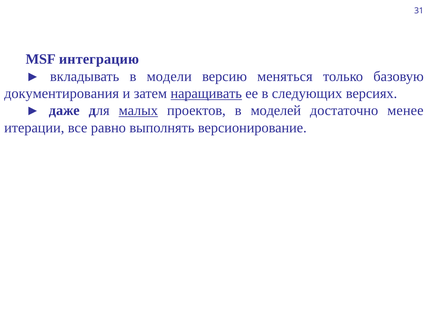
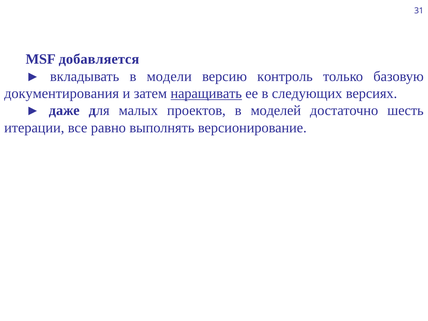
интеграцию: интеграцию -> добавляется
меняться: меняться -> контроль
малых underline: present -> none
менее: менее -> шесть
